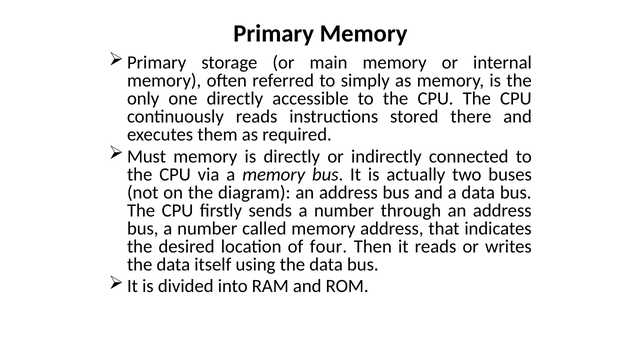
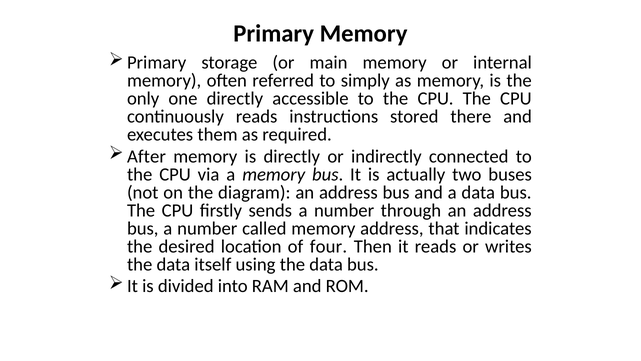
Must: Must -> After
